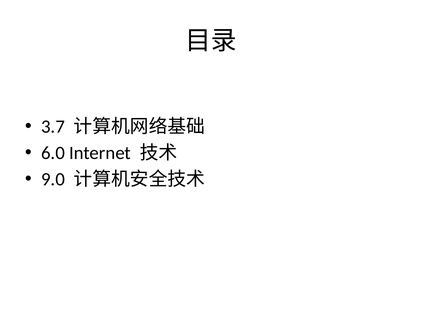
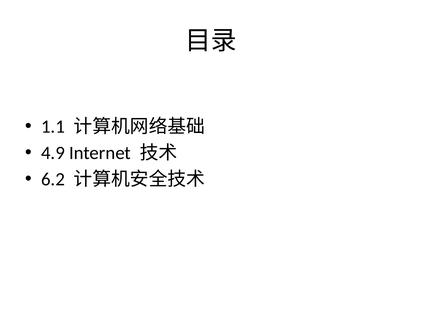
3.7: 3.7 -> 1.1
6.0: 6.0 -> 4.9
9.0: 9.0 -> 6.2
